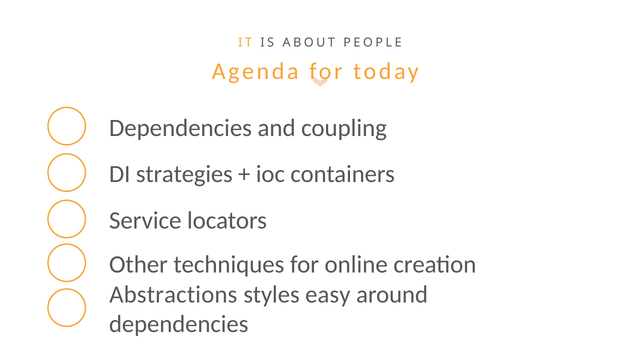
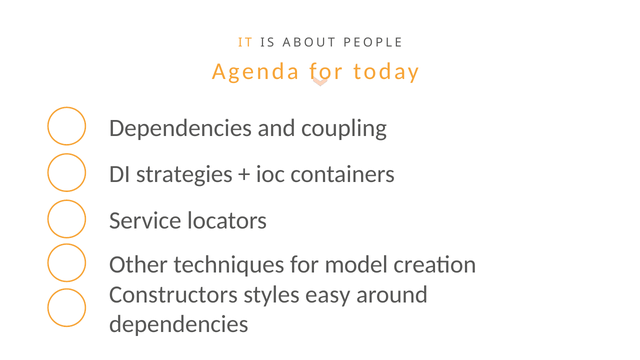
online: online -> model
Abstractions: Abstractions -> Constructors
